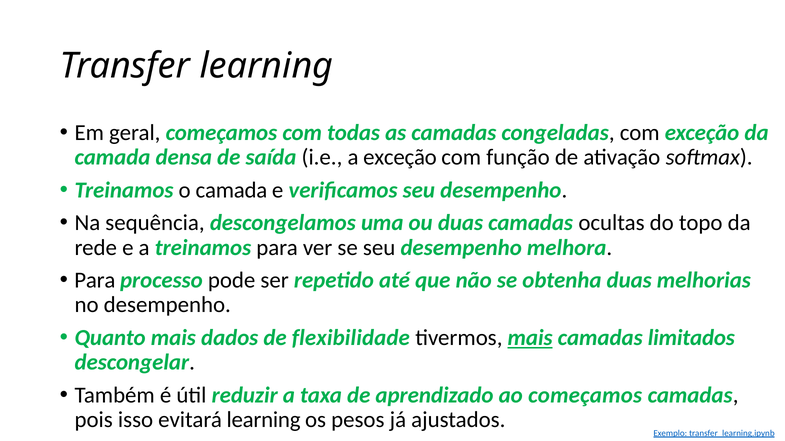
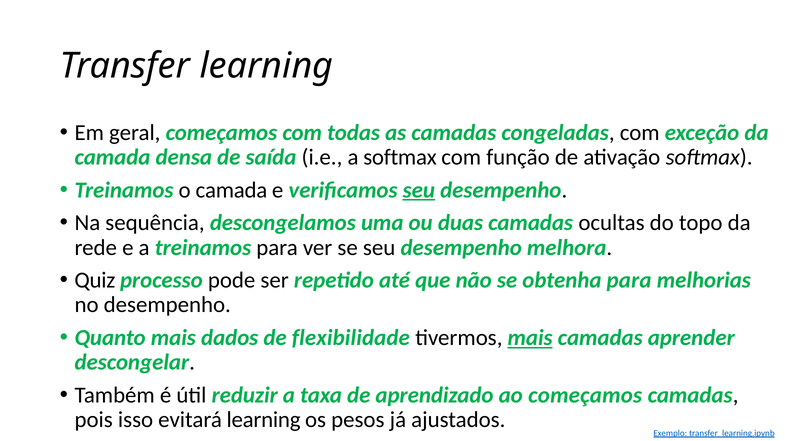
a exceção: exceção -> softmax
seu at (419, 190) underline: none -> present
Para at (95, 281): Para -> Quiz
obtenha duas: duas -> para
limitados: limitados -> aprender
